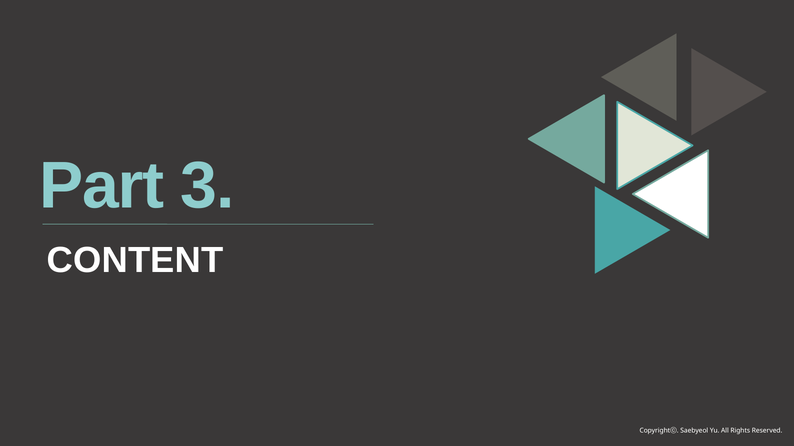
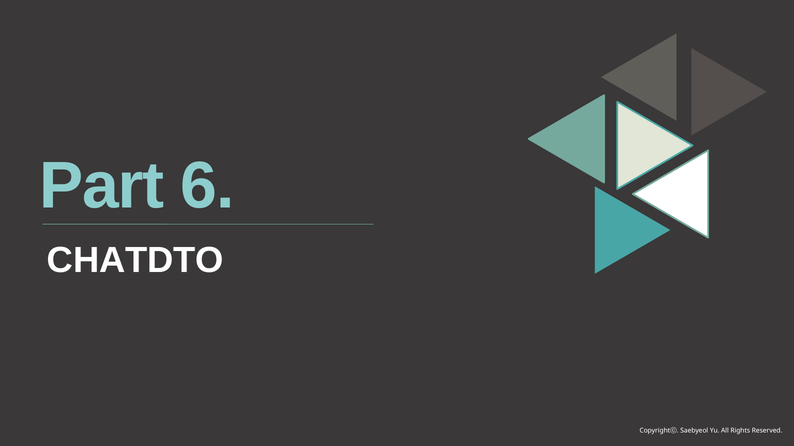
3: 3 -> 6
CONTENT: CONTENT -> CHATDTO
